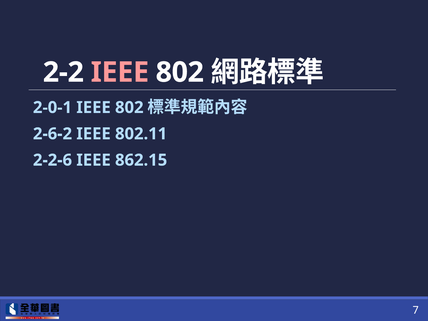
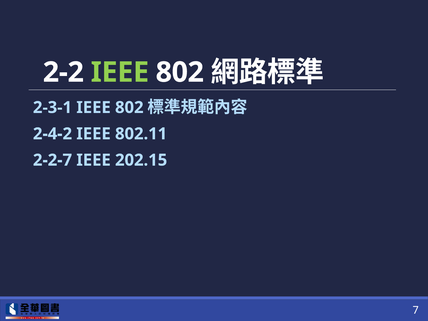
IEEE at (120, 72) colour: pink -> light green
2-0-1: 2-0-1 -> 2-3-1
2-6-2: 2-6-2 -> 2-4-2
2-2-6: 2-2-6 -> 2-2-7
862.15: 862.15 -> 202.15
